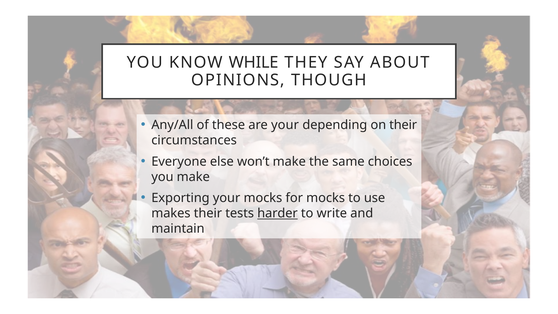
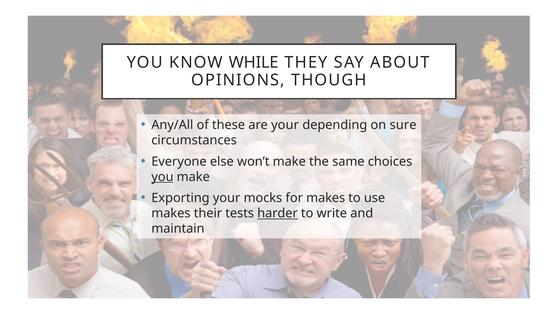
on their: their -> sure
you at (162, 177) underline: none -> present
for mocks: mocks -> makes
